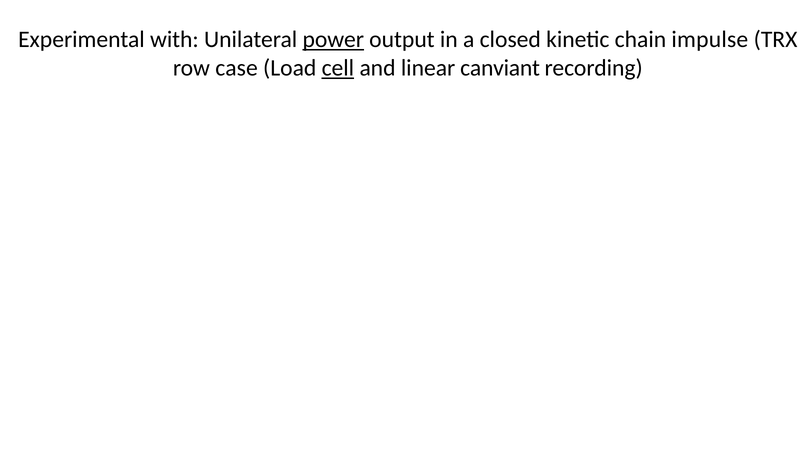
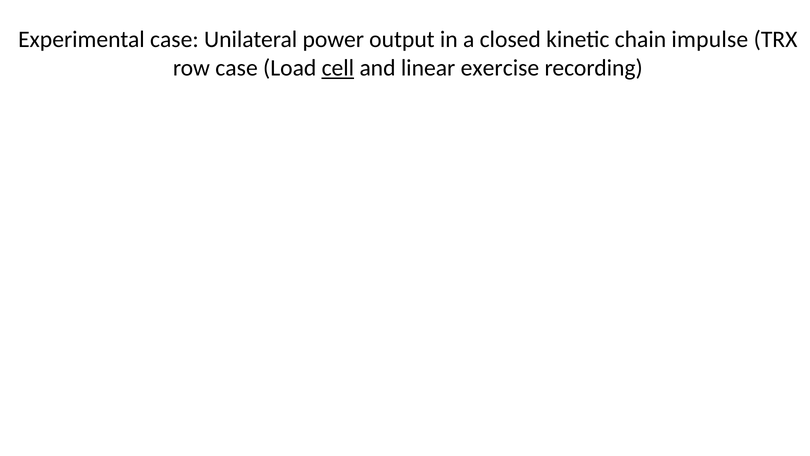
Experimental with: with -> case
power underline: present -> none
canviant: canviant -> exercise
